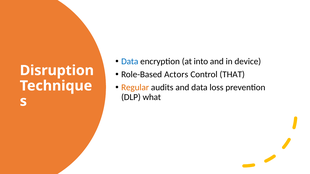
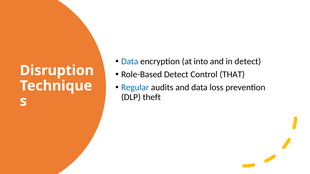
in device: device -> detect
Role-Based Actors: Actors -> Detect
Regular colour: orange -> blue
what: what -> theft
